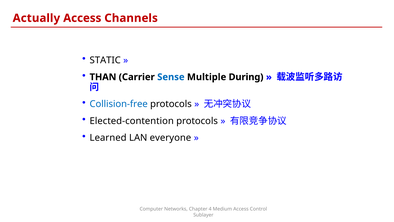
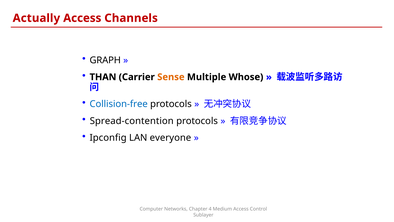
STATIC: STATIC -> GRAPH
Sense colour: blue -> orange
During: During -> Whose
Elected-contention: Elected-contention -> Spread-contention
Learned: Learned -> Ipconfig
